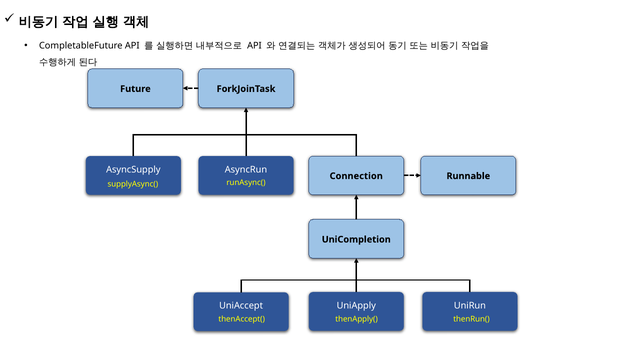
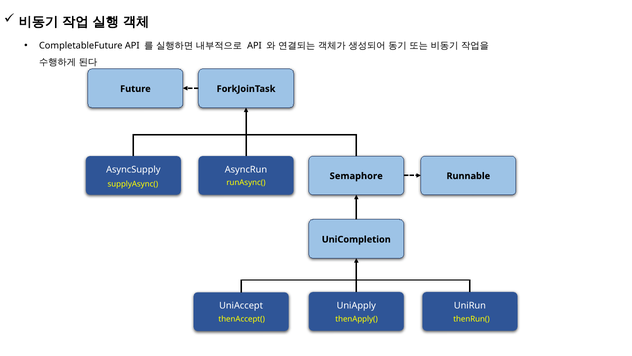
Connection: Connection -> Semaphore
